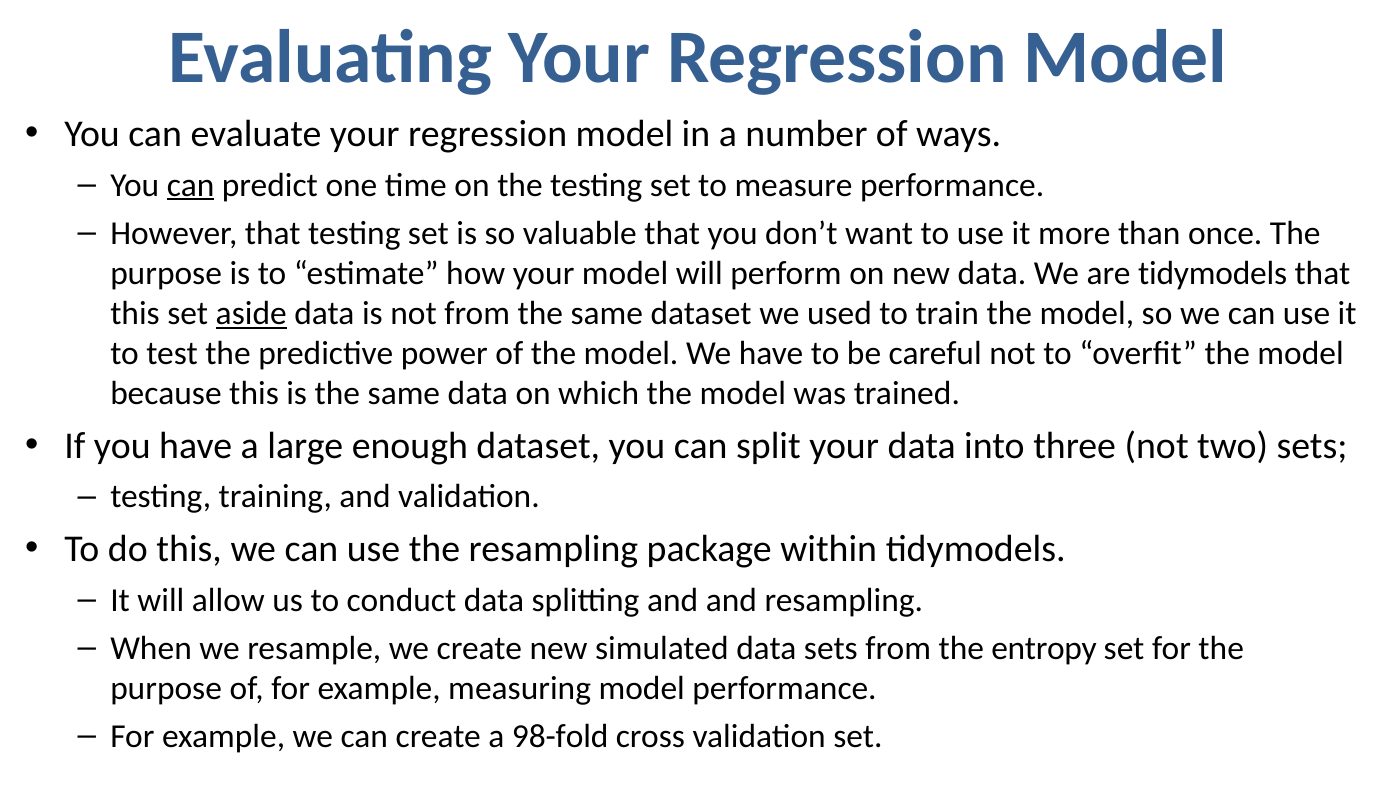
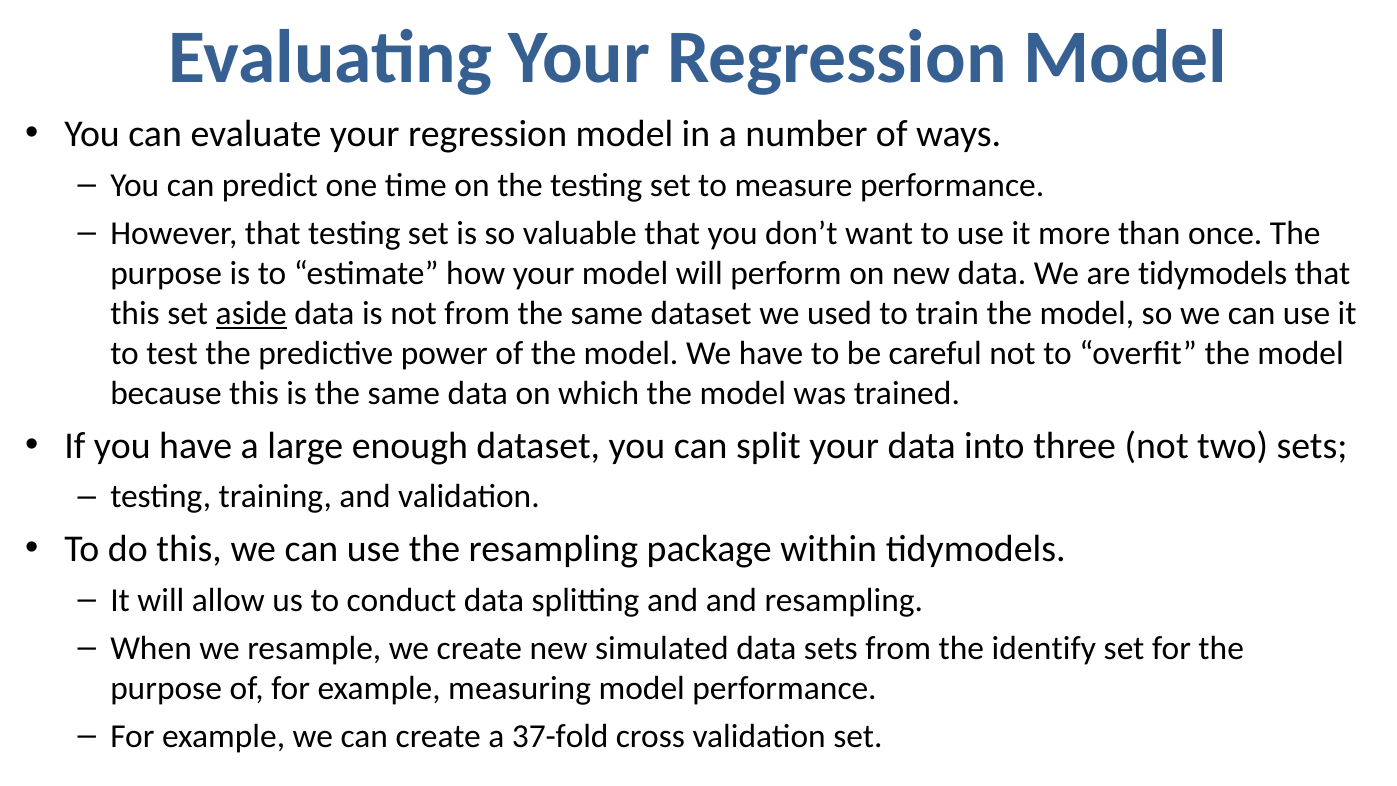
can at (191, 185) underline: present -> none
entropy: entropy -> identify
98-fold: 98-fold -> 37-fold
